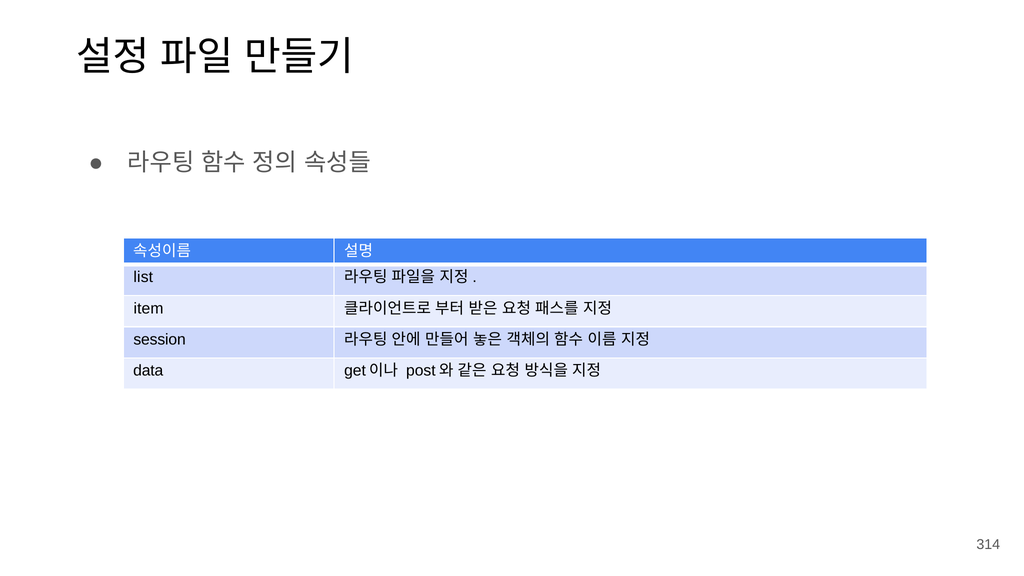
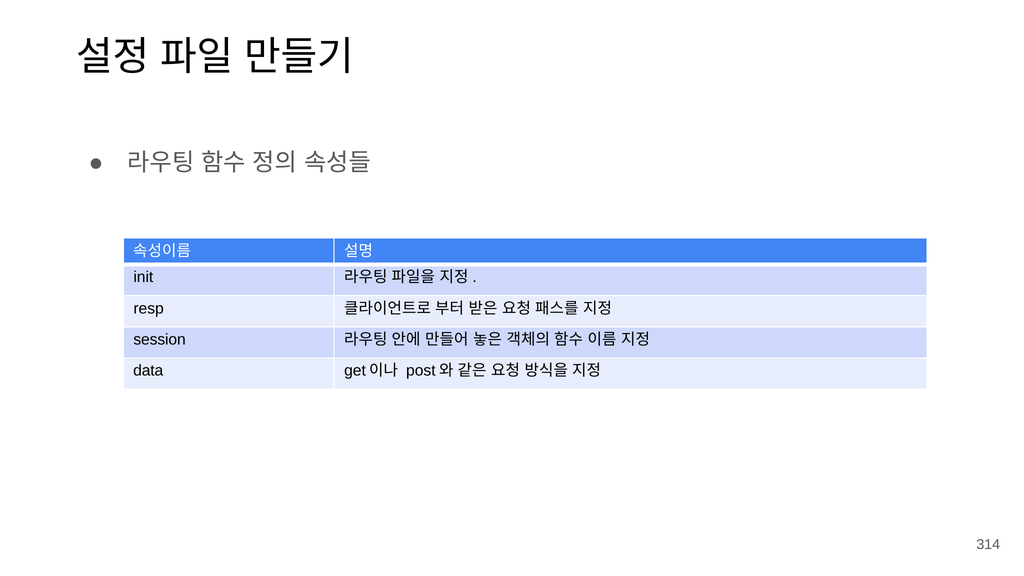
list: list -> init
item: item -> resp
